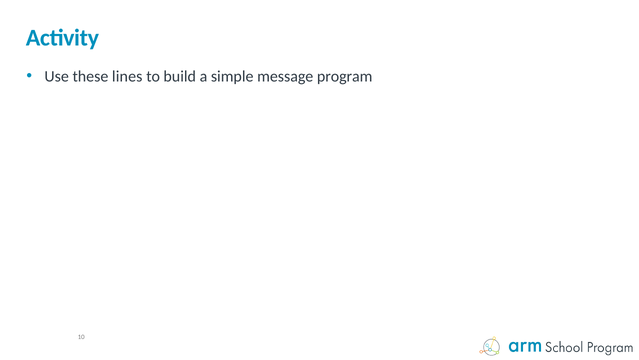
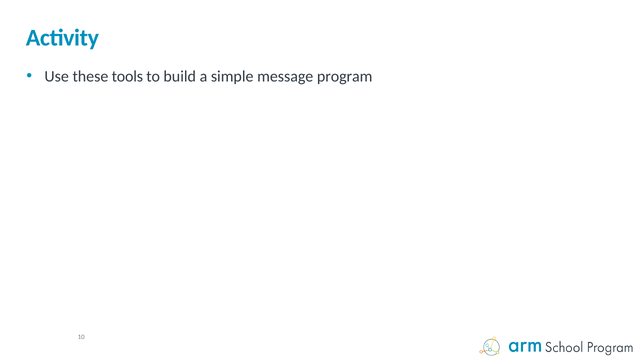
lines: lines -> tools
